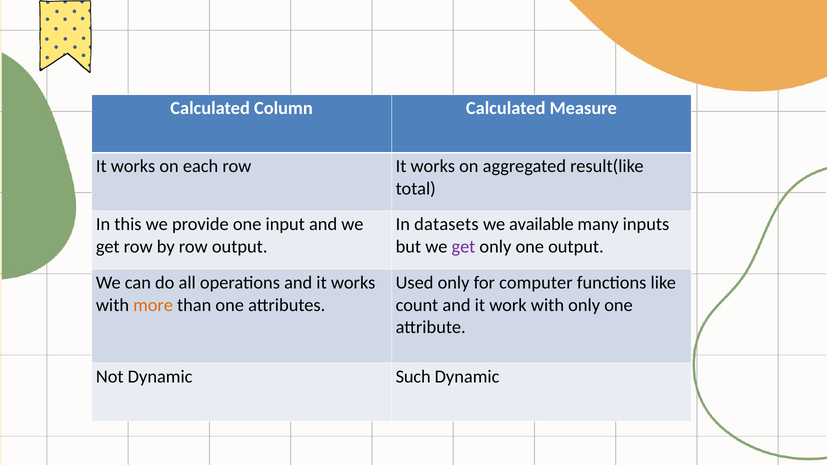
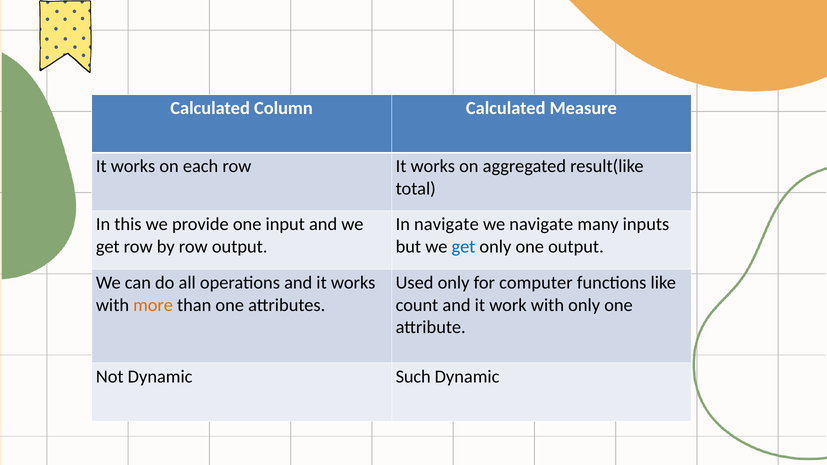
In datasets: datasets -> navigate
we available: available -> navigate
get at (463, 247) colour: purple -> blue
